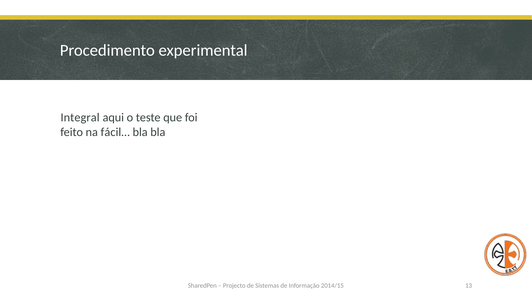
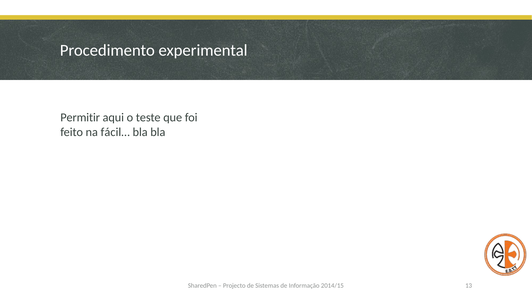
Integral: Integral -> Permitir
